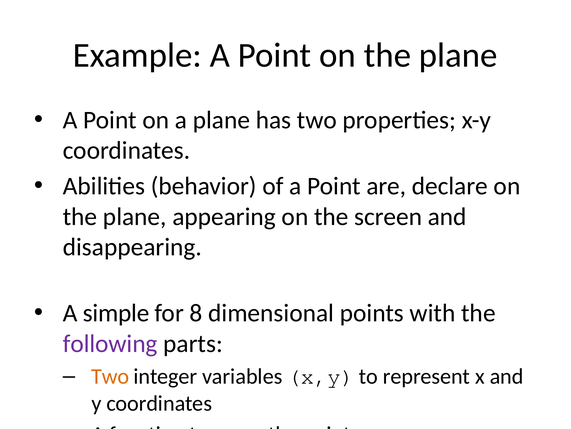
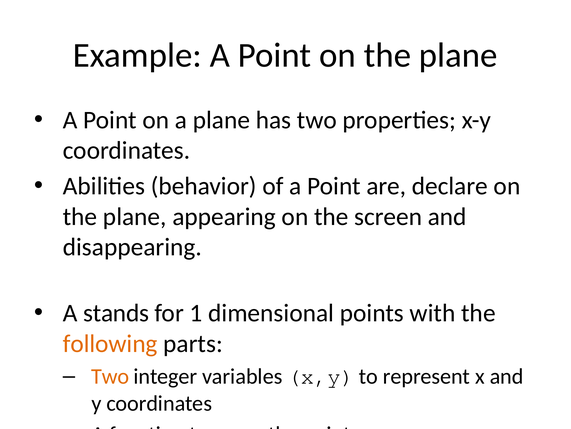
simple: simple -> stands
8: 8 -> 1
following colour: purple -> orange
